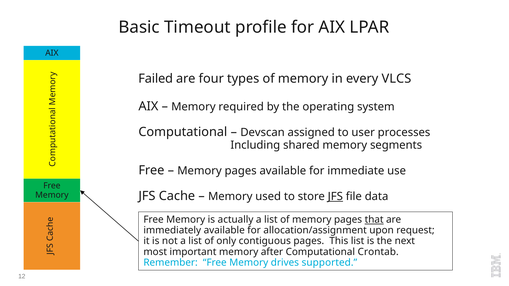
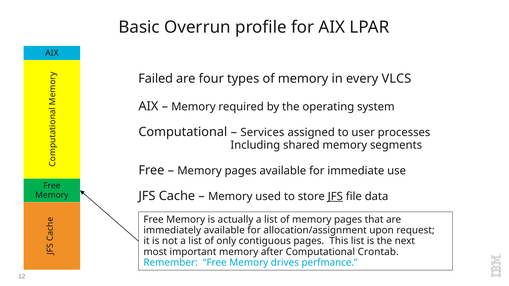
Timeout: Timeout -> Overrun
Devscan: Devscan -> Services
that underline: present -> none
supported: supported -> perfmance
